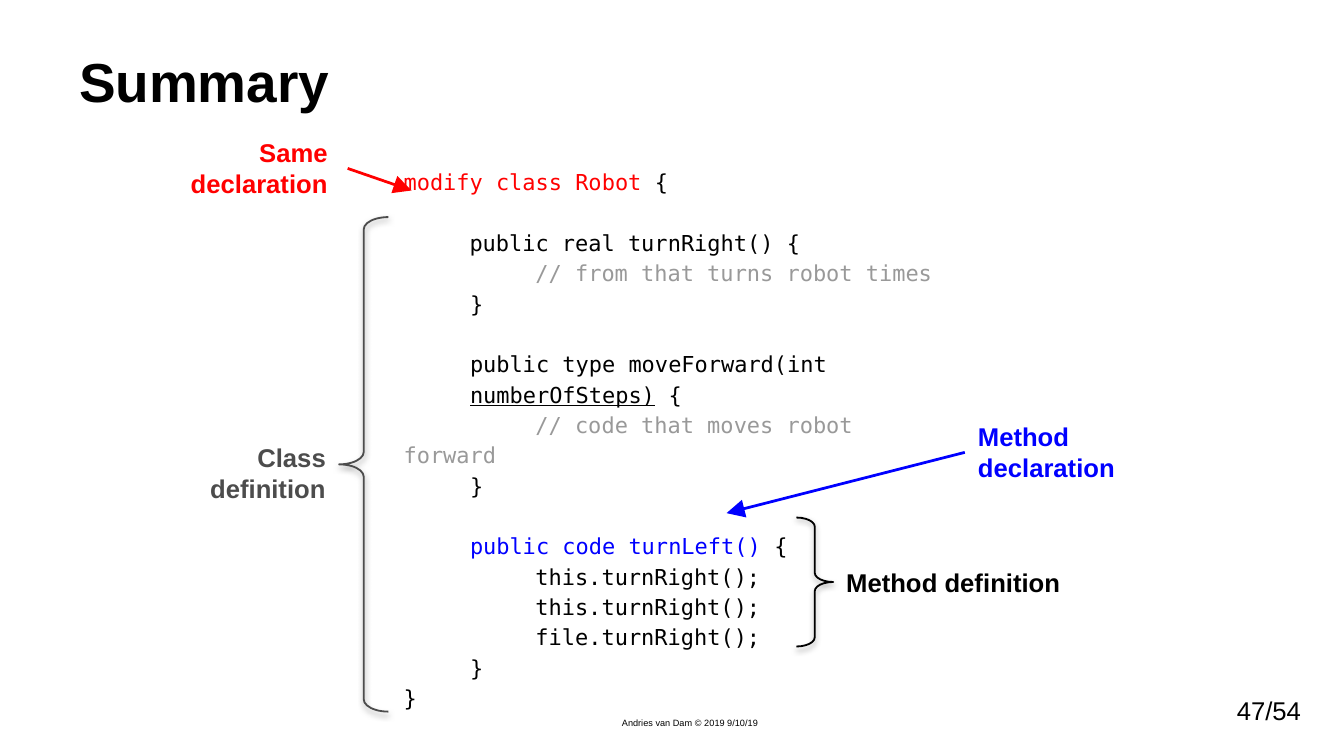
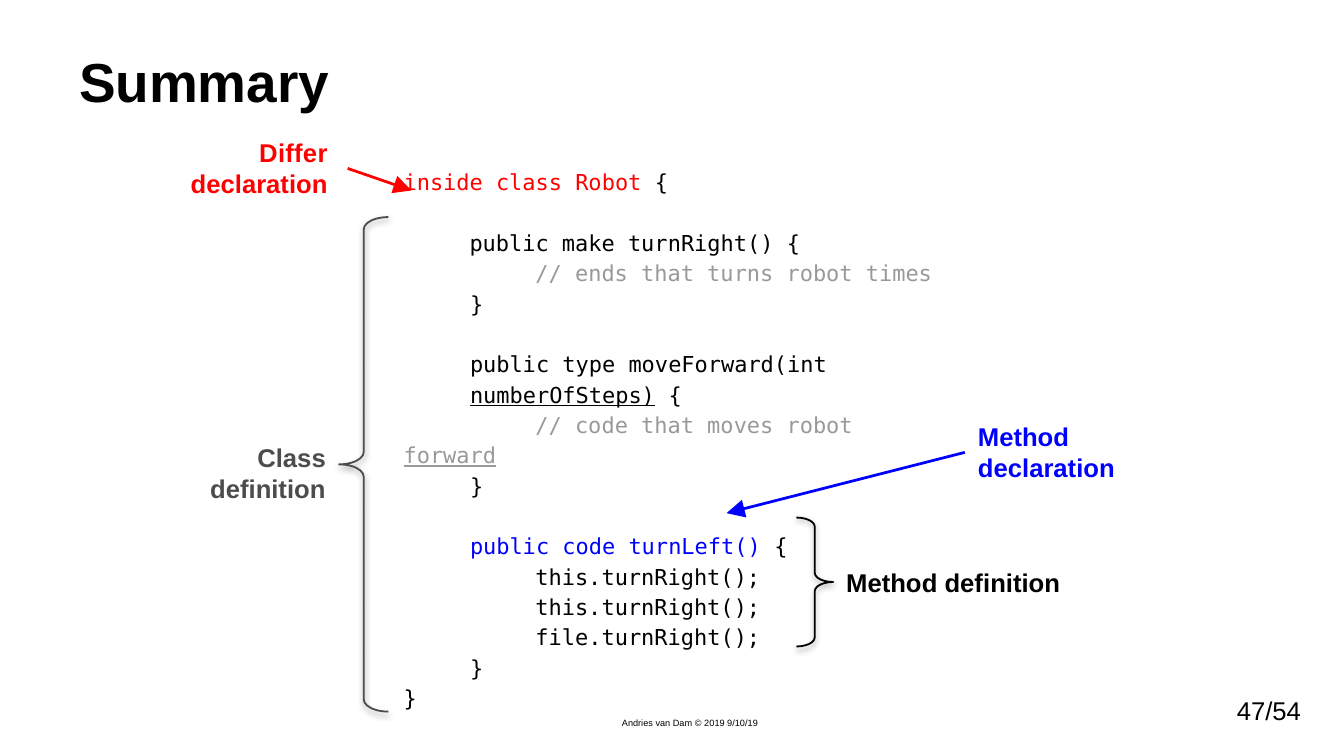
Same: Same -> Differ
modify: modify -> inside
real: real -> make
from: from -> ends
forward underline: none -> present
